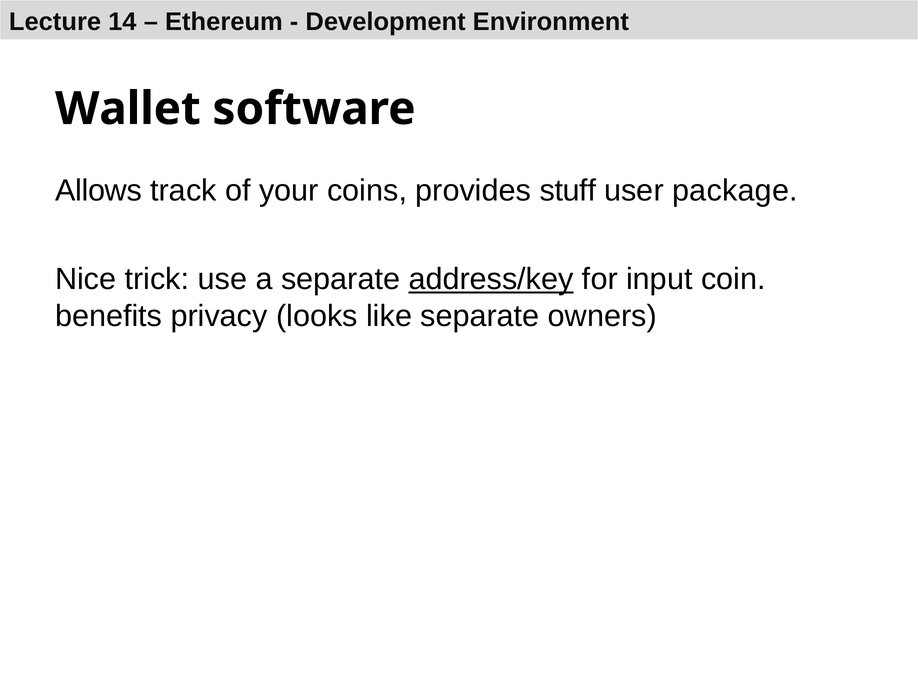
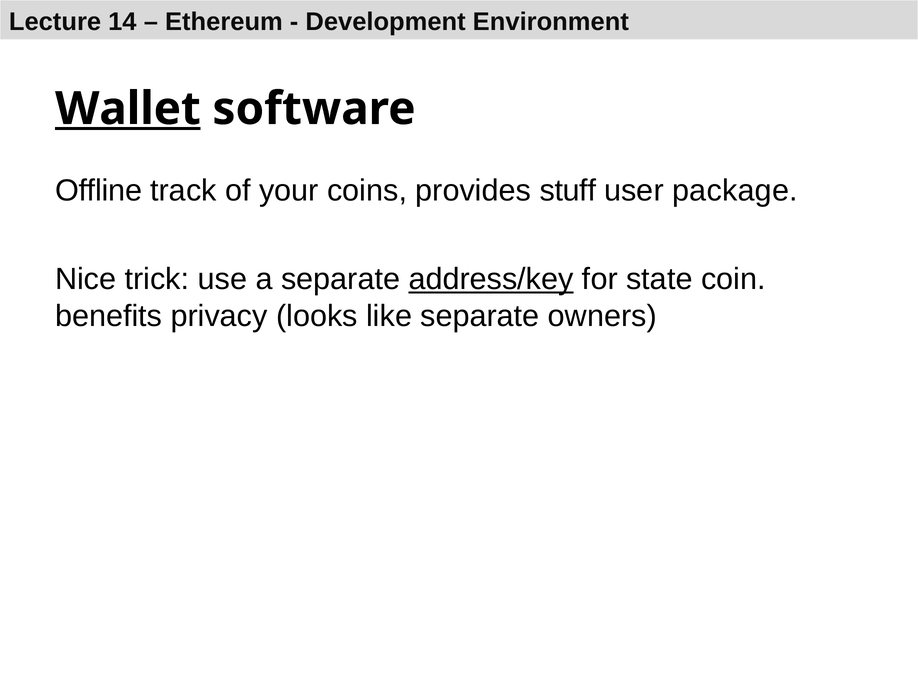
Wallet underline: none -> present
Allows: Allows -> Offline
input: input -> state
